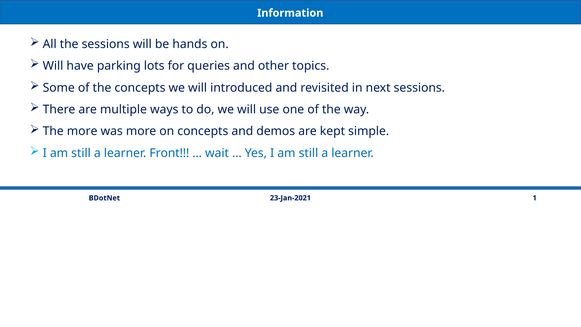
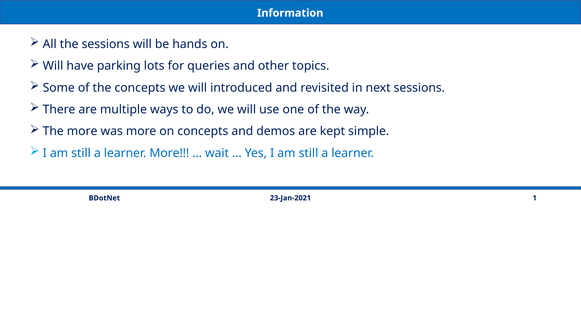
learner Front: Front -> More
